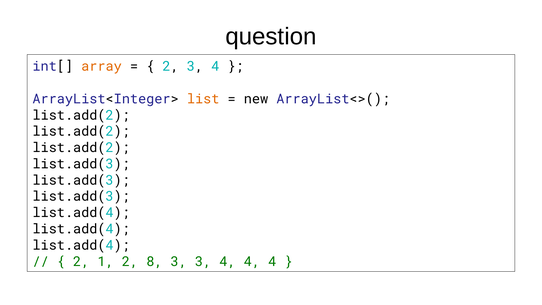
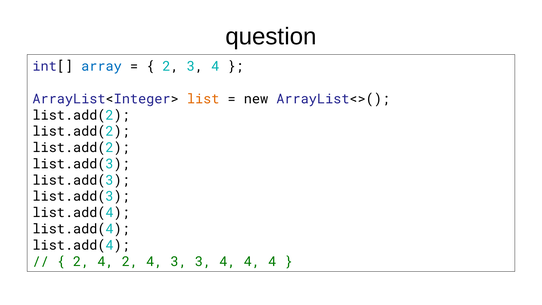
array colour: orange -> blue
1 at (106, 261): 1 -> 4
8 at (154, 261): 8 -> 4
